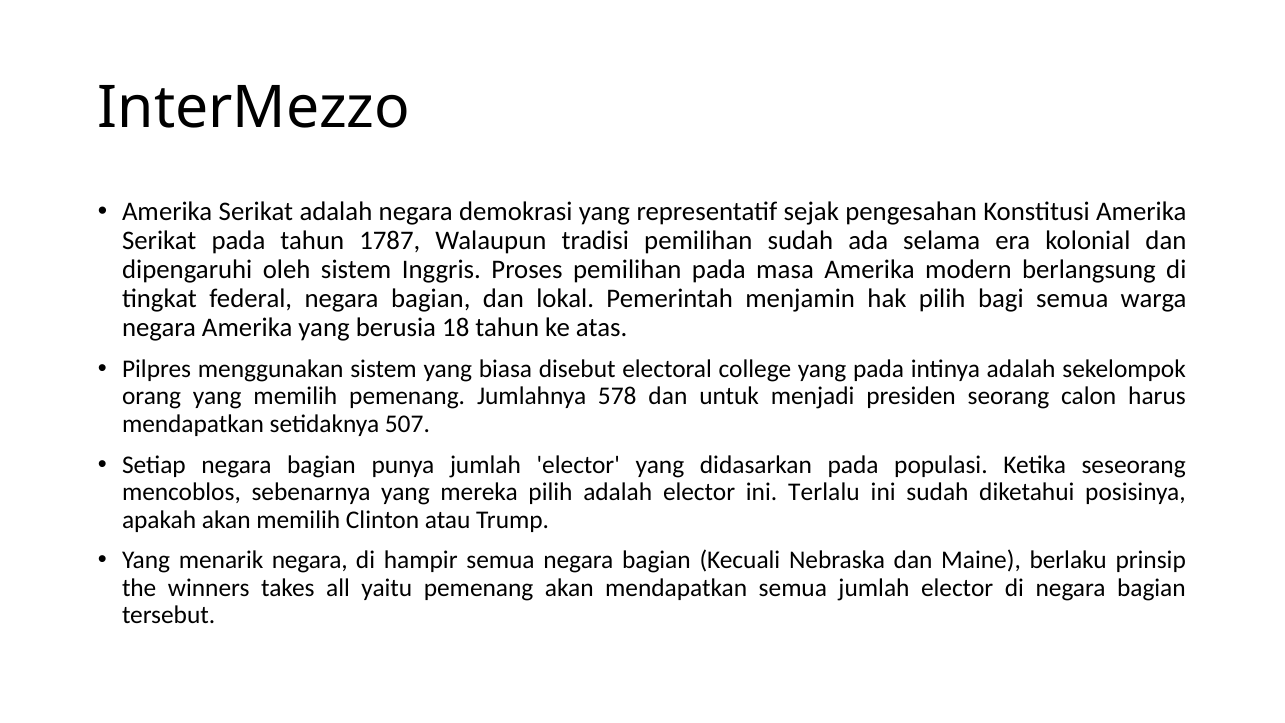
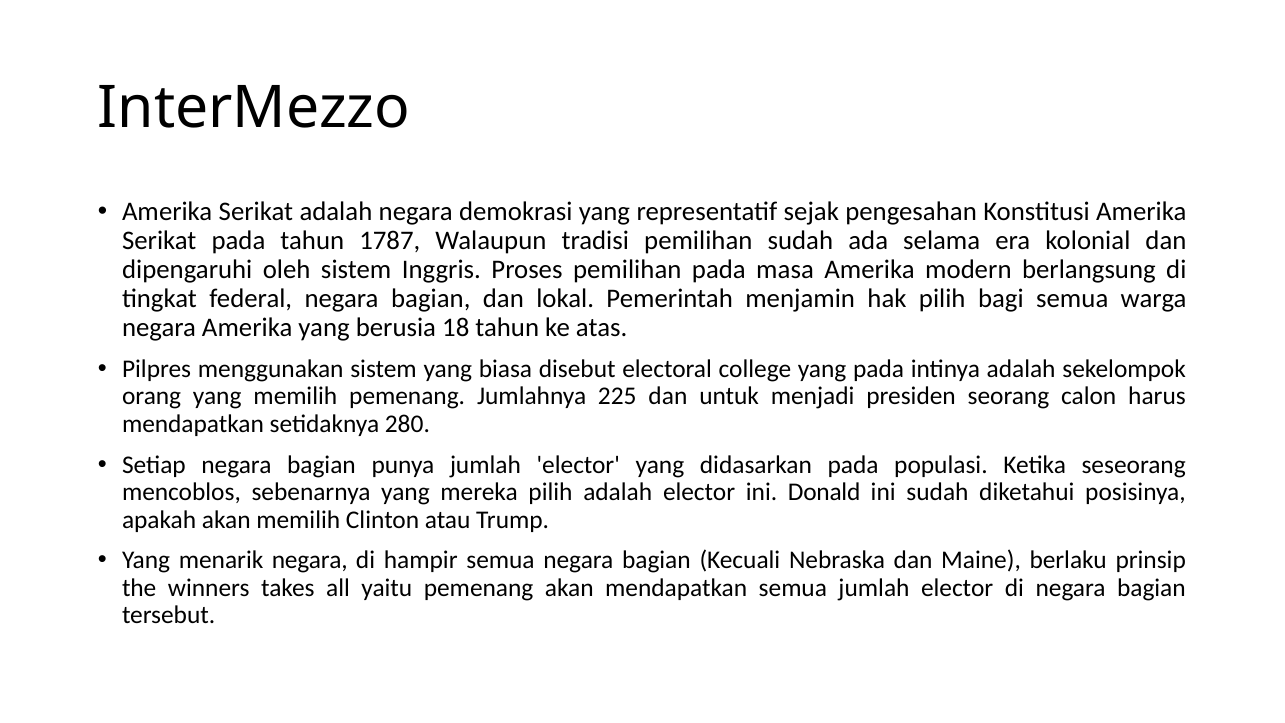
578: 578 -> 225
507: 507 -> 280
Terlalu: Terlalu -> Donald
